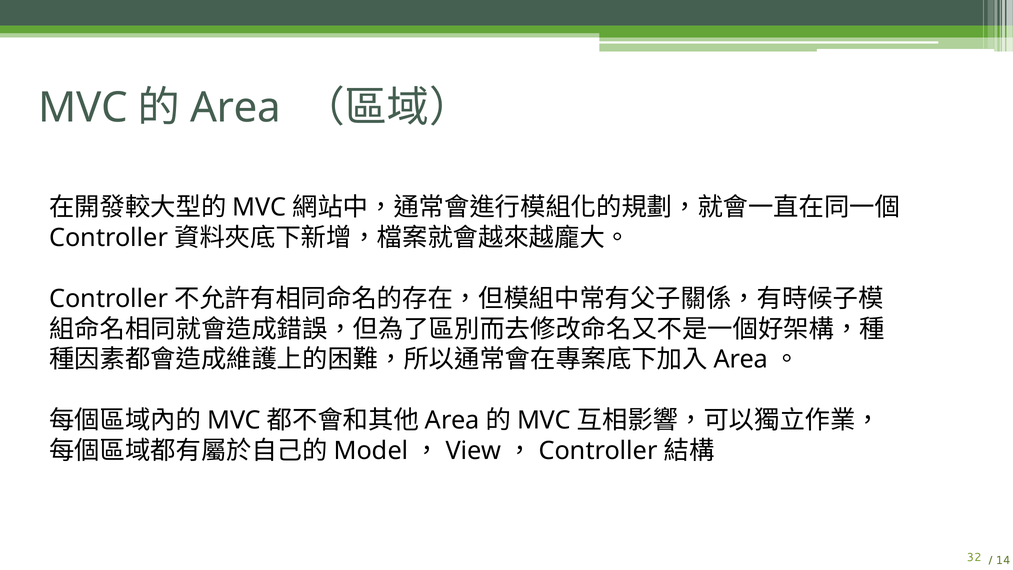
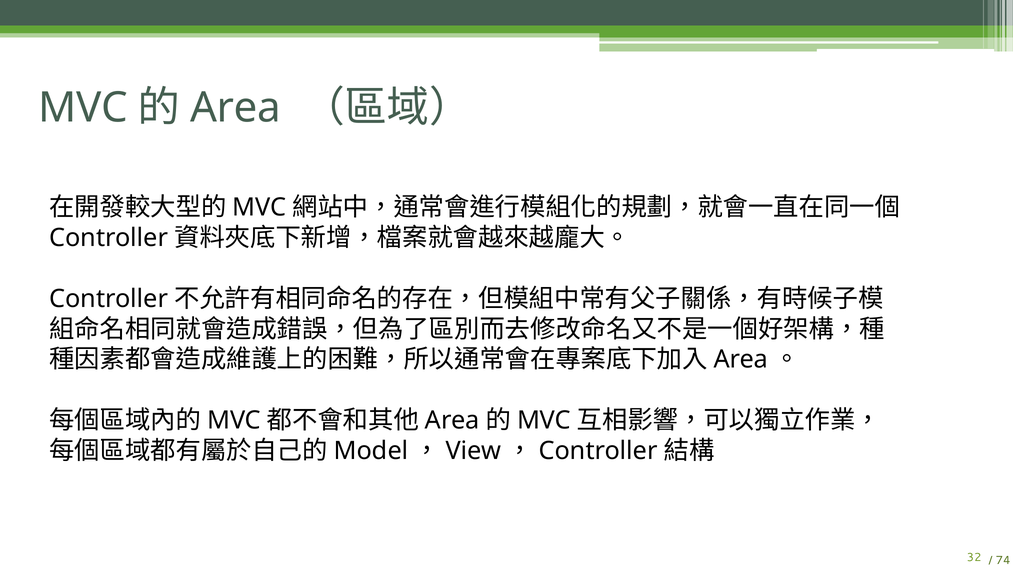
14: 14 -> 74
